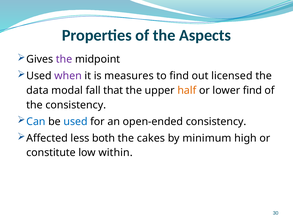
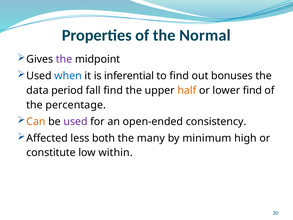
Aspects: Aspects -> Normal
when colour: purple -> blue
measures: measures -> inferential
licensed: licensed -> bonuses
modal: modal -> period
fall that: that -> find
the consistency: consistency -> percentage
Can colour: blue -> orange
used at (76, 121) colour: blue -> purple
cakes: cakes -> many
